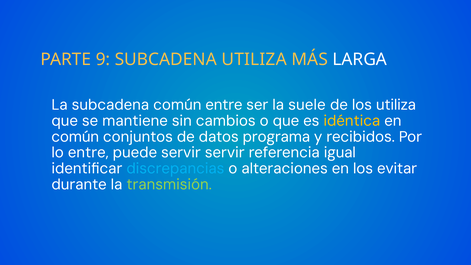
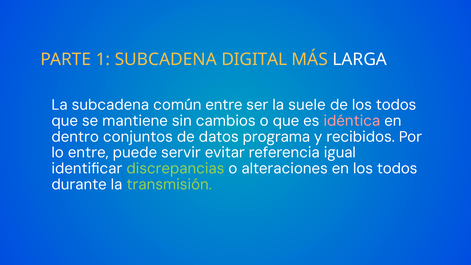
9: 9 -> 1
SUBCADENA UTILIZA: UTILIZA -> DIGITAL
de los utiliza: utiliza -> todos
idéntica colour: yellow -> pink
común at (75, 137): común -> dentro
servir servir: servir -> evitar
discrepancias colour: light blue -> light green
en los evitar: evitar -> todos
